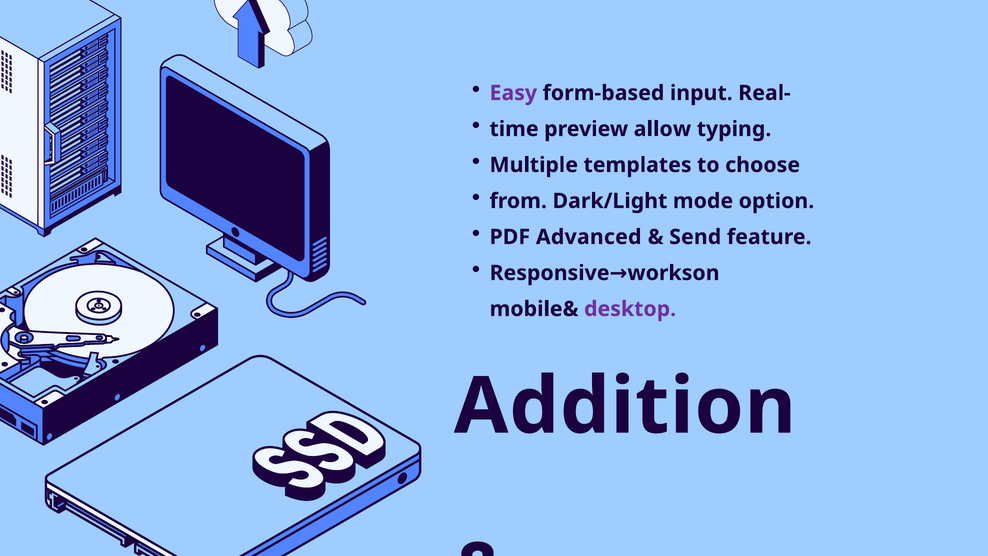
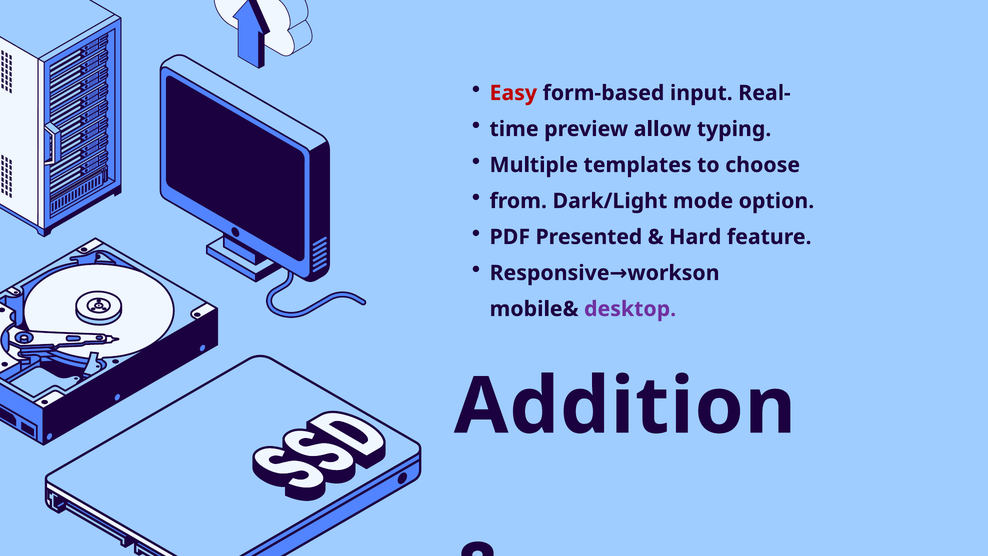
Easy colour: purple -> red
Advanced: Advanced -> Presented
Send: Send -> Hard
